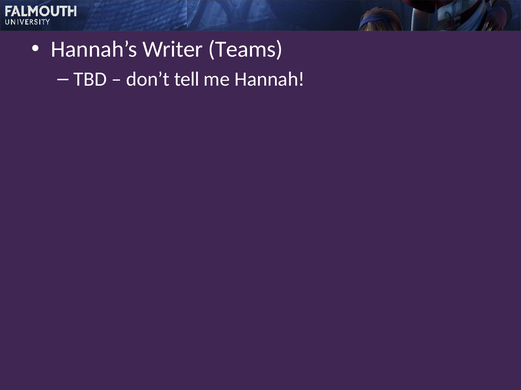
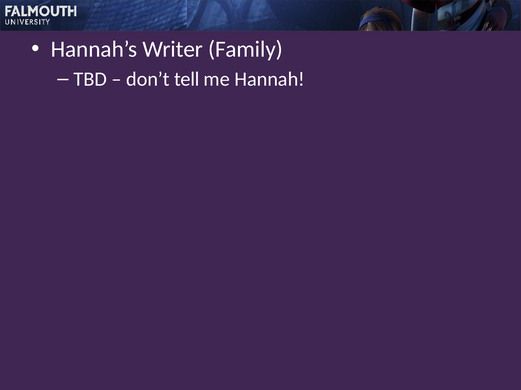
Teams: Teams -> Family
